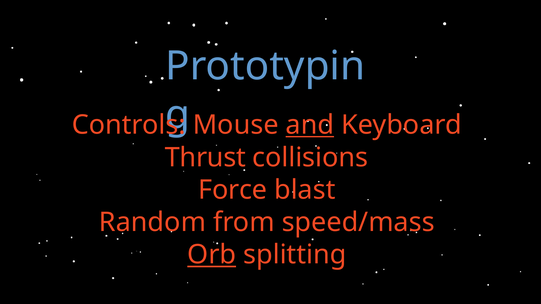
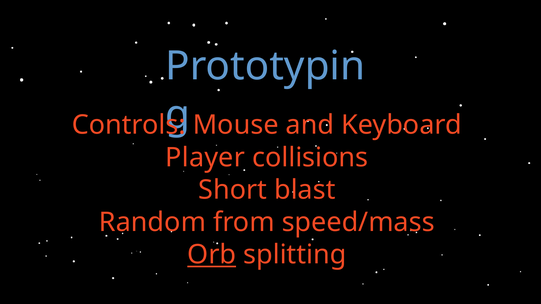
and underline: present -> none
Thrust: Thrust -> Player
Force: Force -> Short
